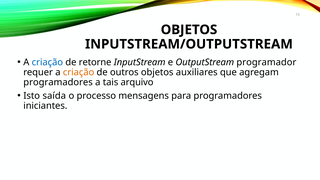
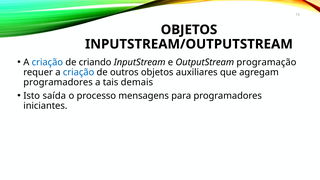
retorne: retorne -> criando
programador: programador -> programação
criação at (79, 72) colour: orange -> blue
arquivo: arquivo -> demais
